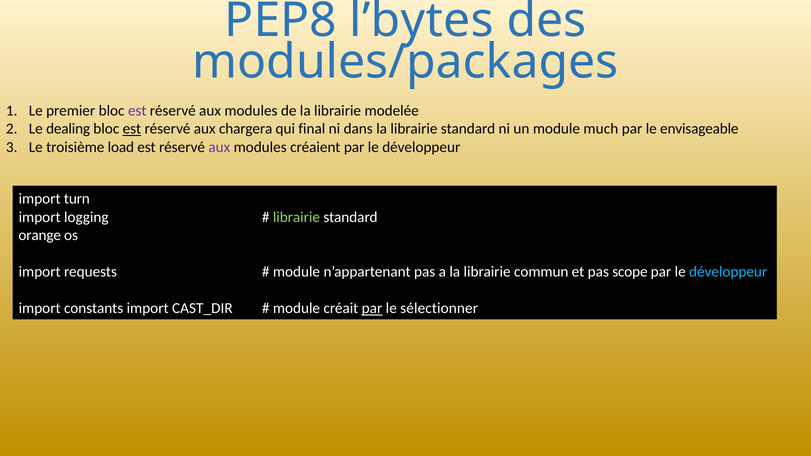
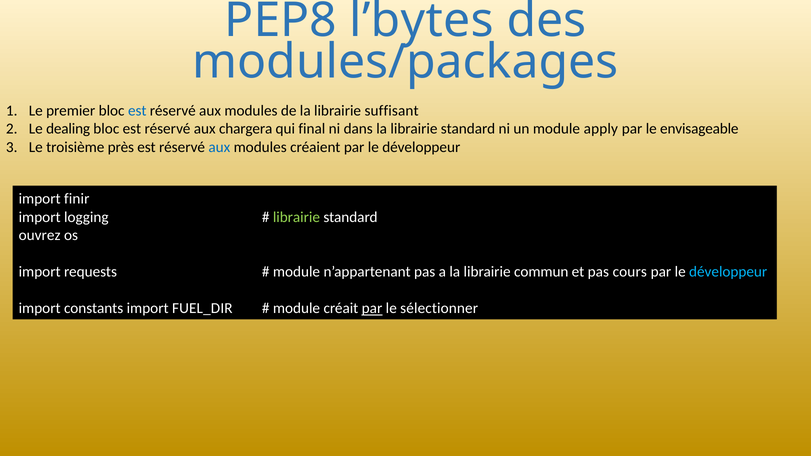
est at (137, 111) colour: purple -> blue
modelée: modelée -> suffisant
est at (132, 129) underline: present -> none
much: much -> apply
load: load -> près
aux at (219, 147) colour: purple -> blue
turn: turn -> finir
orange: orange -> ouvrez
scope: scope -> cours
CAST_DIR: CAST_DIR -> FUEL_DIR
